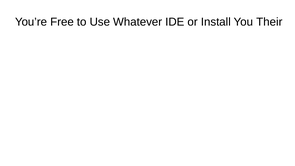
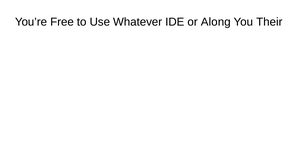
Install: Install -> Along
